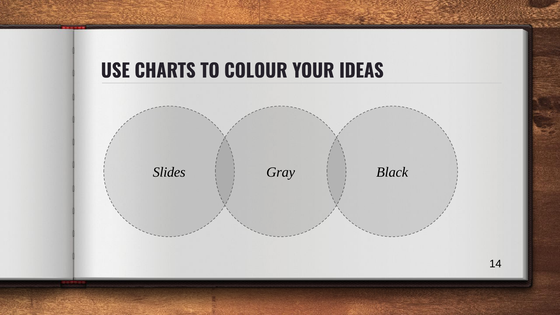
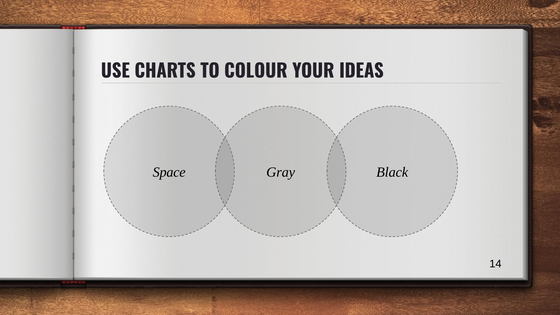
Slides: Slides -> Space
